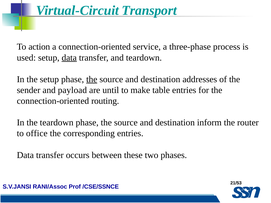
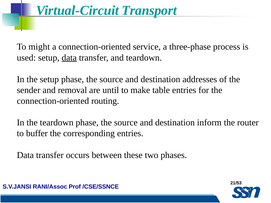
action: action -> might
the at (92, 79) underline: present -> none
payload: payload -> removal
office: office -> buffer
